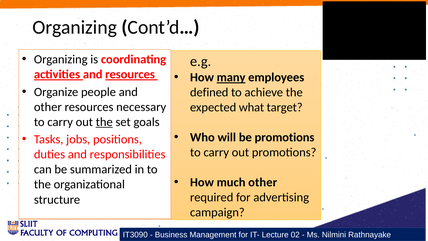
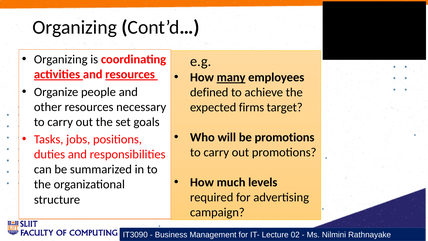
what: what -> firms
the at (104, 122) underline: present -> none
much other: other -> levels
